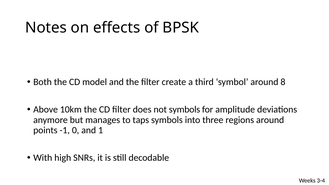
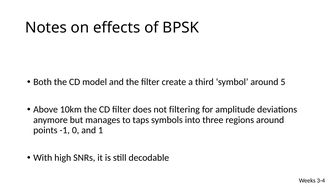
8: 8 -> 5
not symbols: symbols -> filtering
